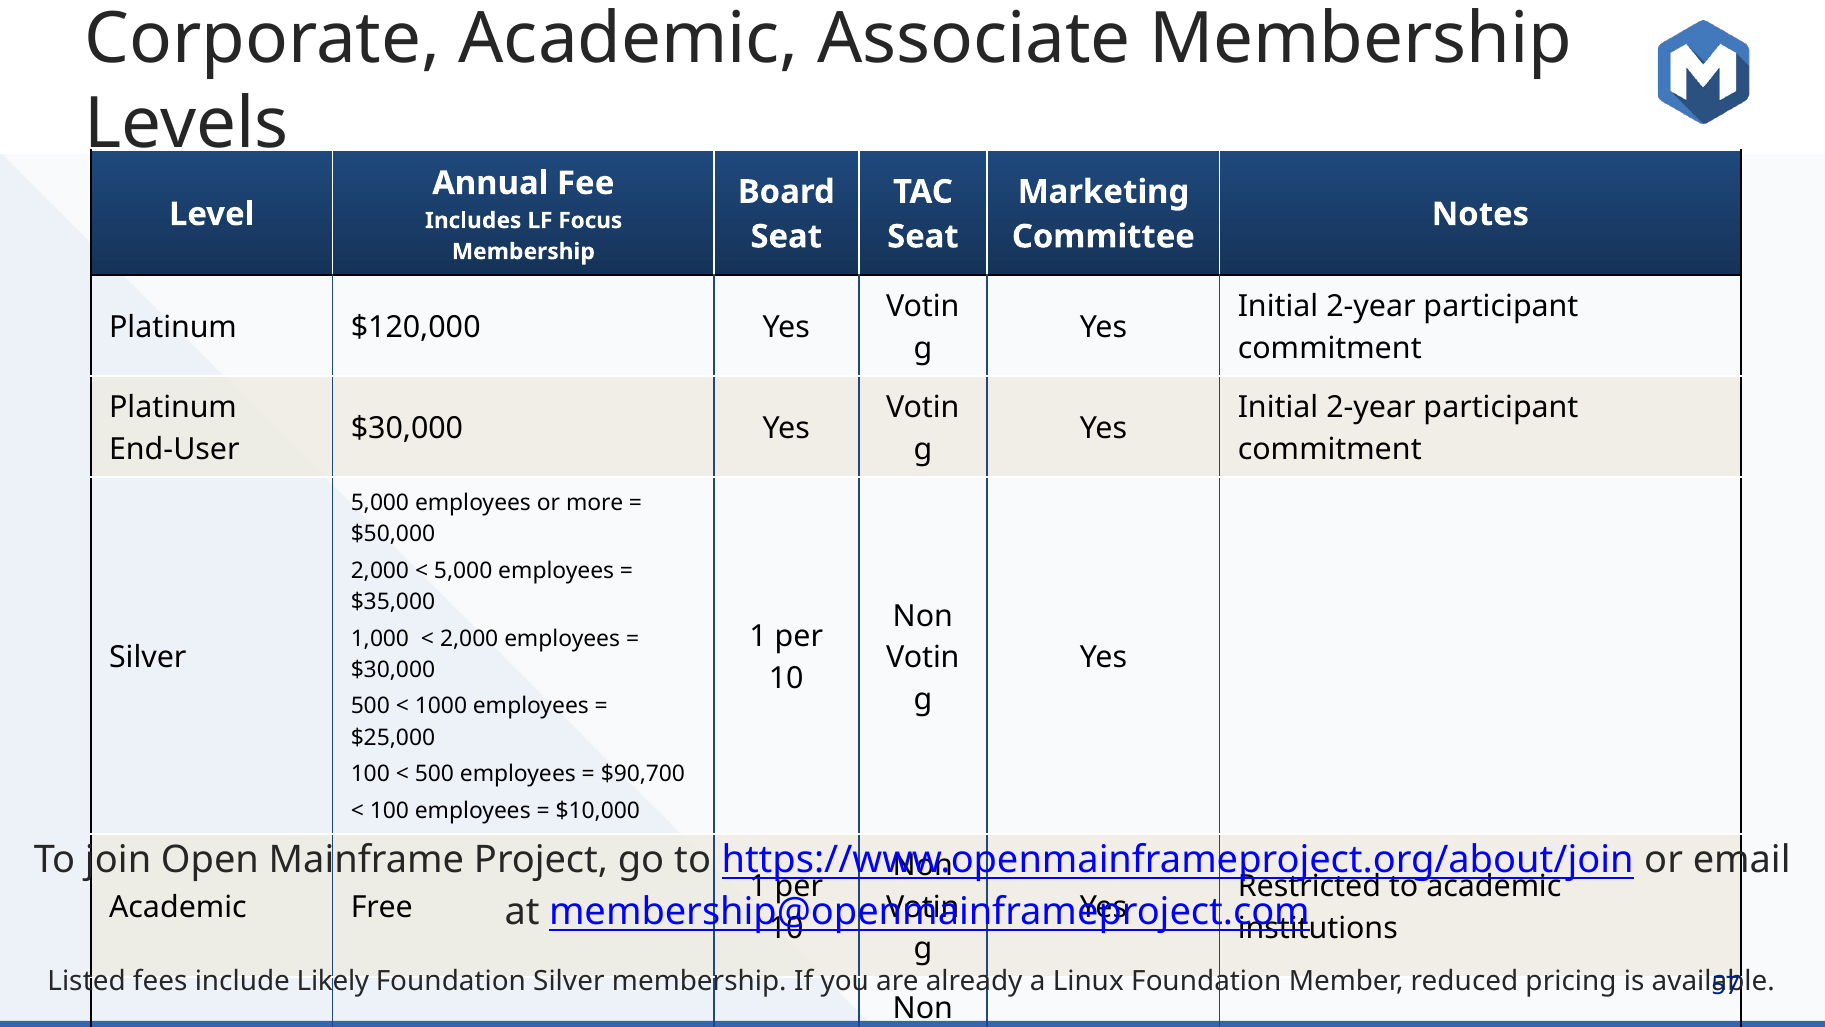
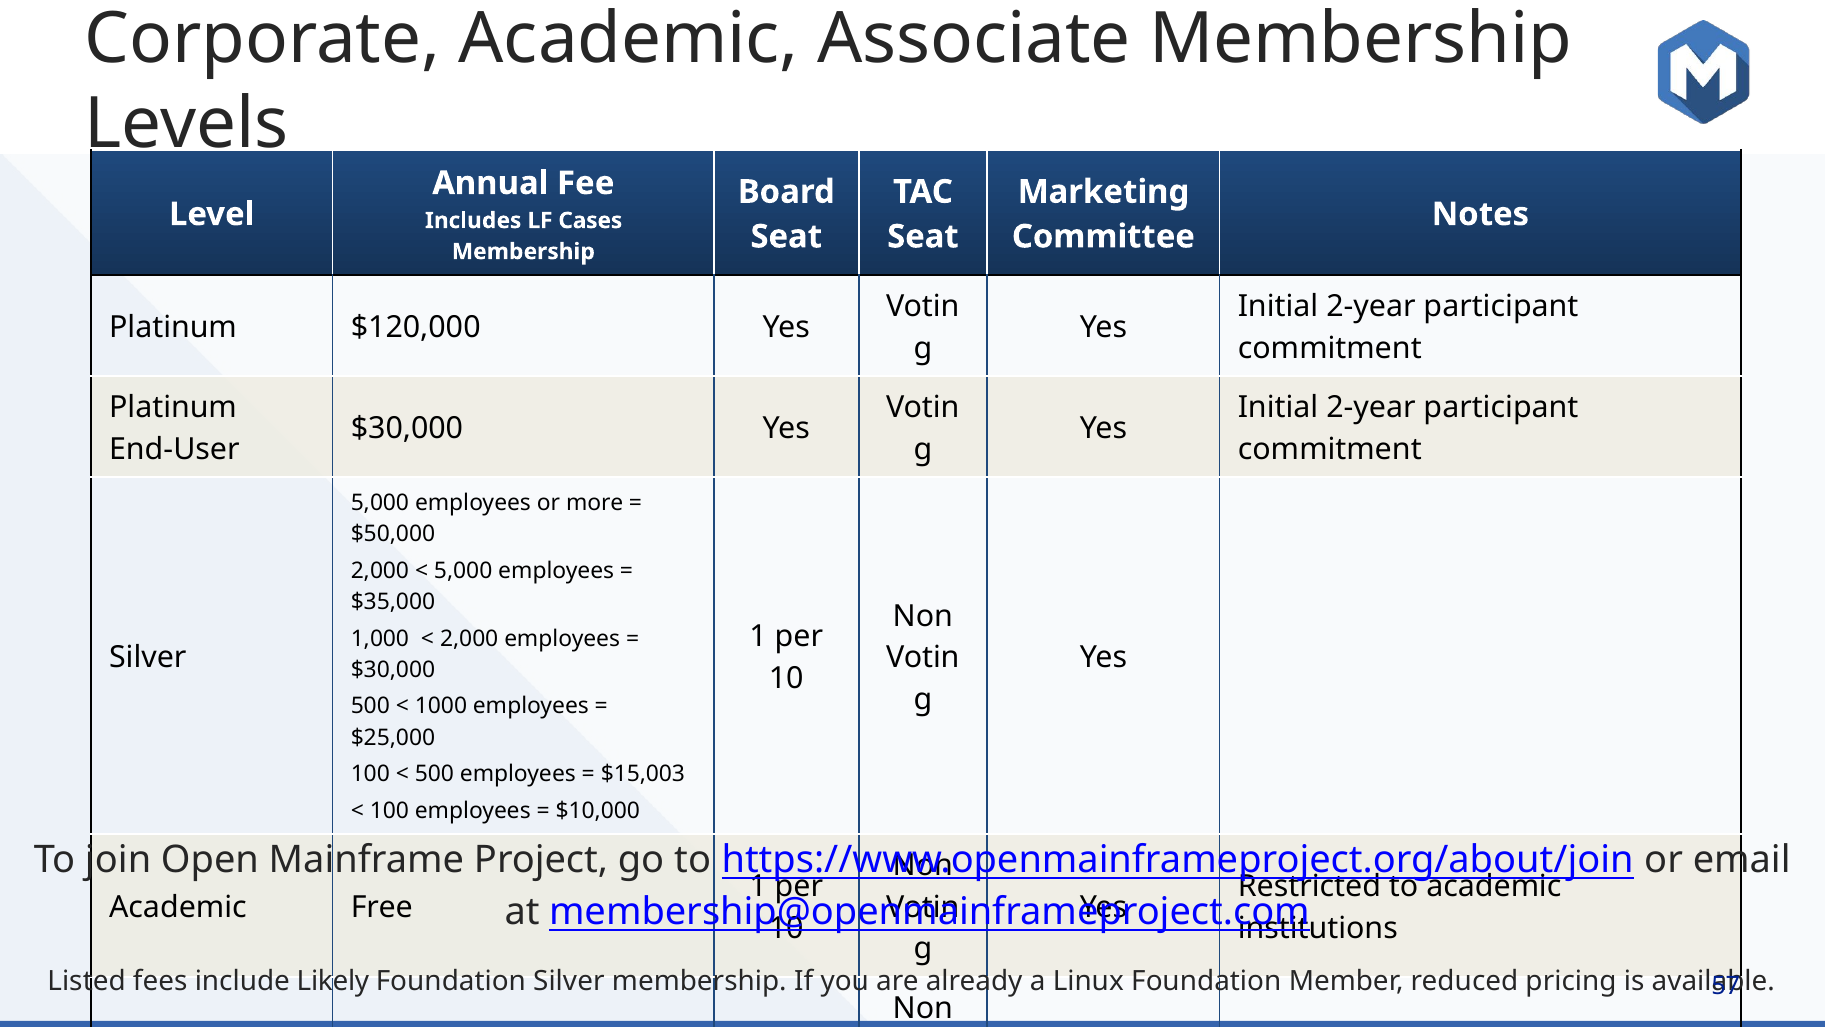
Focus: Focus -> Cases
$90,700: $90,700 -> $15,003
